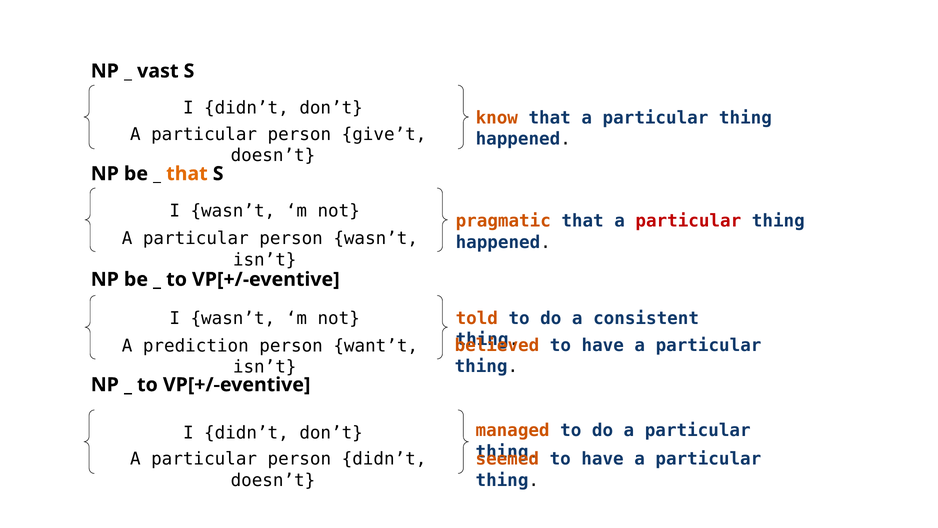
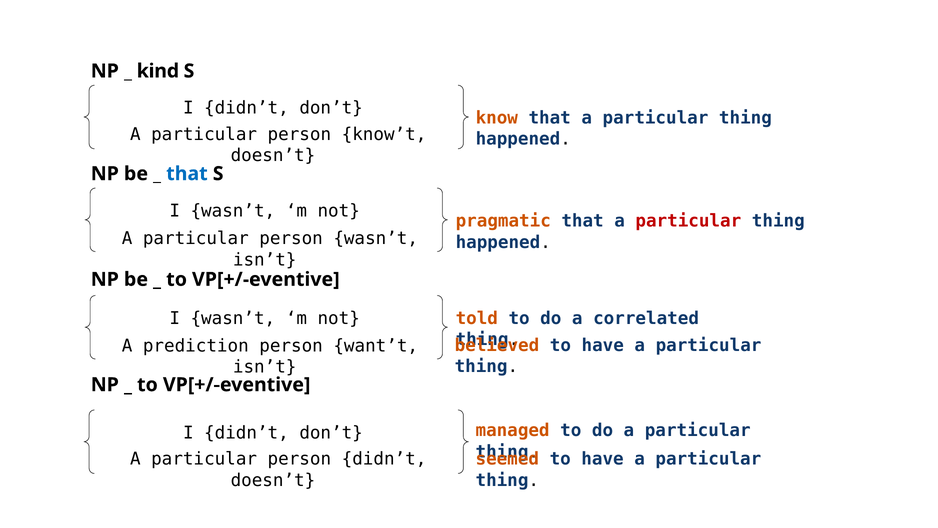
vast: vast -> kind
give’t: give’t -> know’t
that at (187, 174) colour: orange -> blue
consistent: consistent -> correlated
